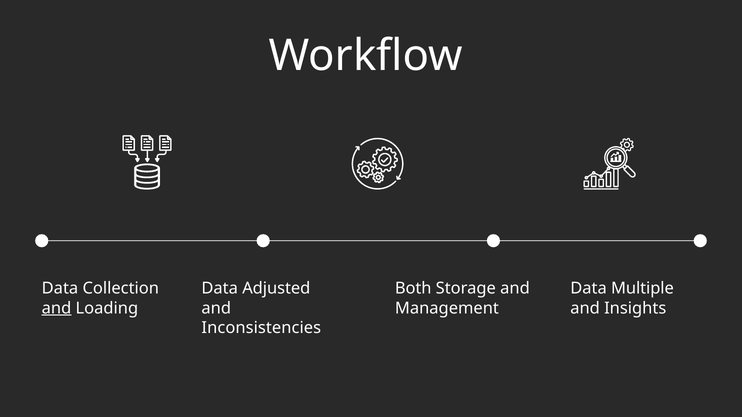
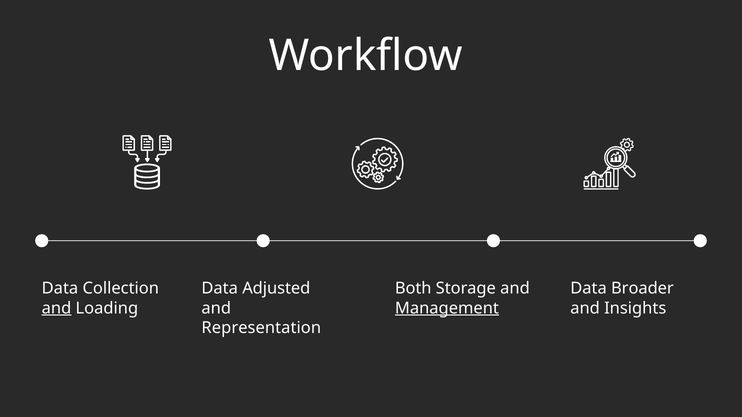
Multiple: Multiple -> Broader
Management underline: none -> present
Inconsistencies: Inconsistencies -> Representation
